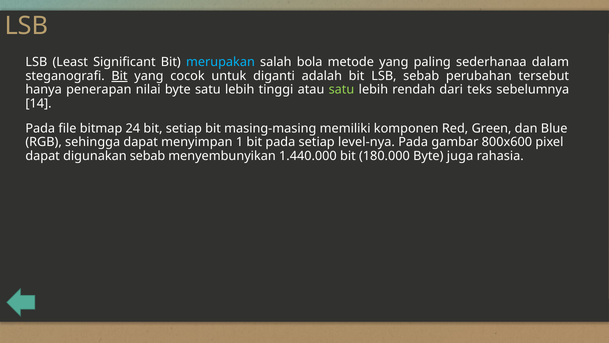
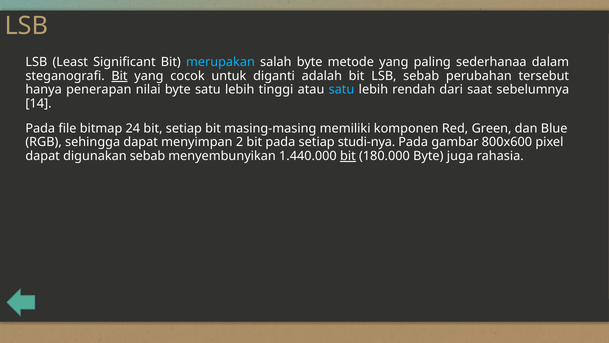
salah bola: bola -> byte
satu at (341, 90) colour: light green -> light blue
teks: teks -> saat
1: 1 -> 2
level-nya: level-nya -> studi-nya
bit at (348, 156) underline: none -> present
